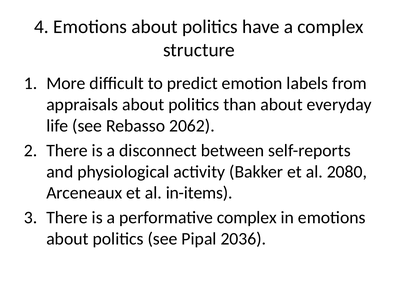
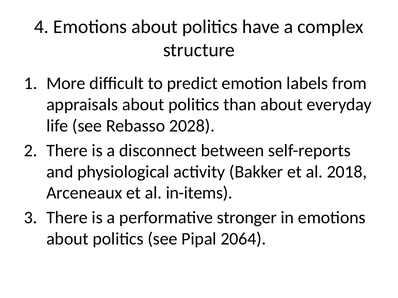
2062: 2062 -> 2028
2080: 2080 -> 2018
performative complex: complex -> stronger
2036: 2036 -> 2064
